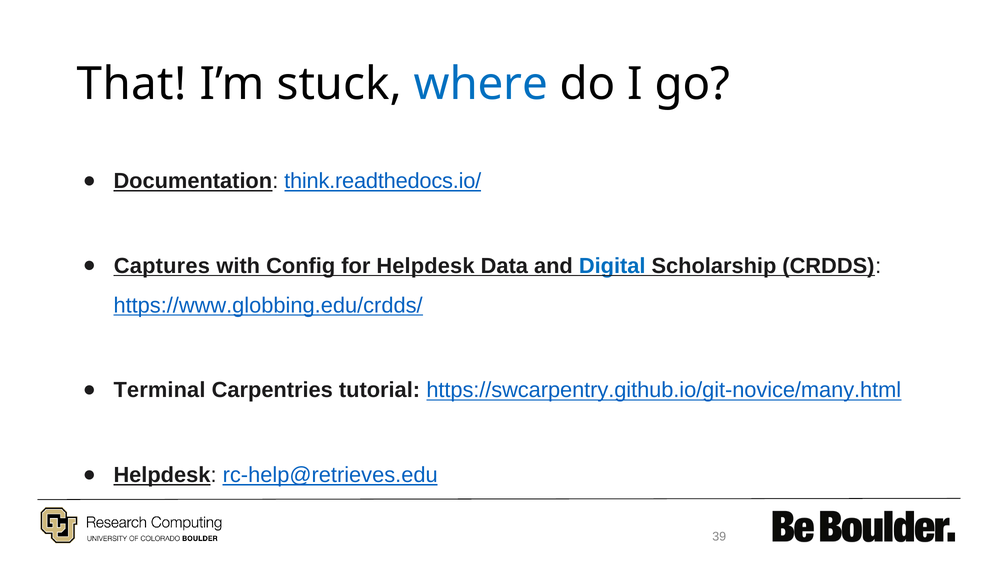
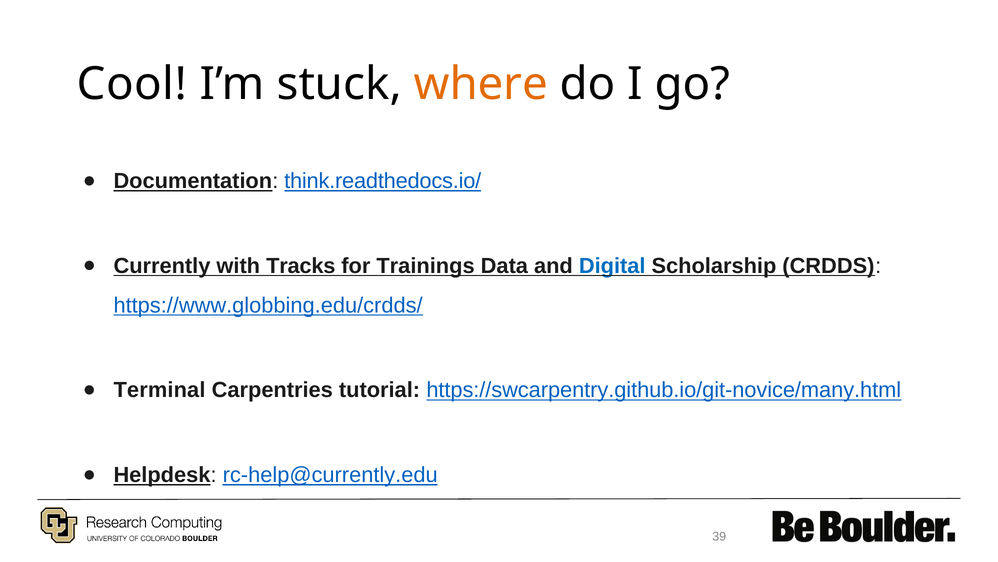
That: That -> Cool
where colour: blue -> orange
Captures: Captures -> Currently
Config: Config -> Tracks
for Helpdesk: Helpdesk -> Trainings
rc-help@retrieves.edu: rc-help@retrieves.edu -> rc-help@currently.edu
